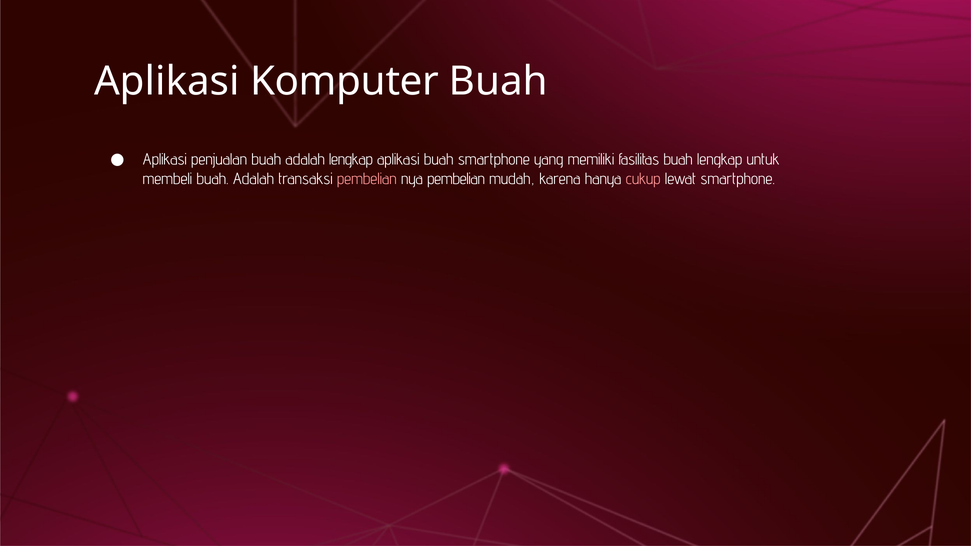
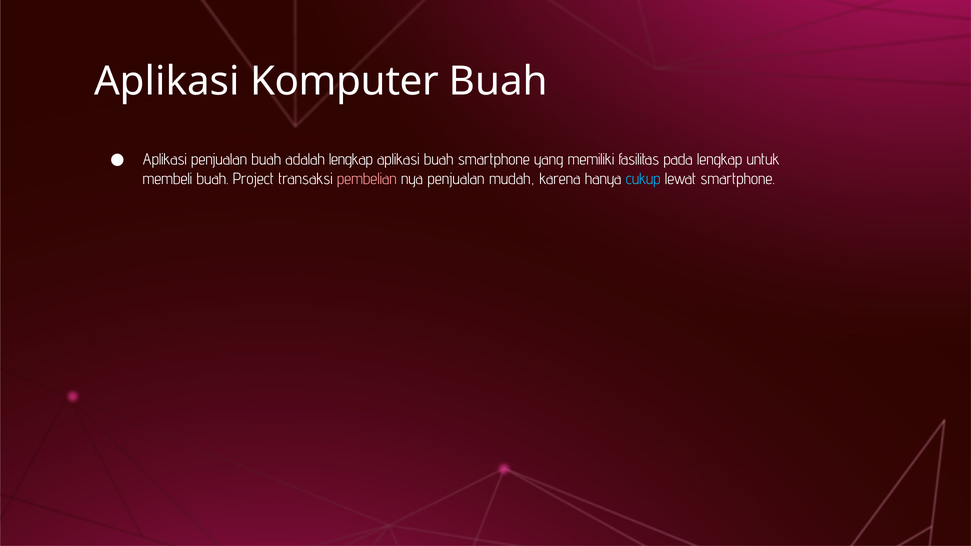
fasilitas buah: buah -> pada
membeli buah Adalah: Adalah -> Project
nya pembelian: pembelian -> penjualan
cukup colour: pink -> light blue
